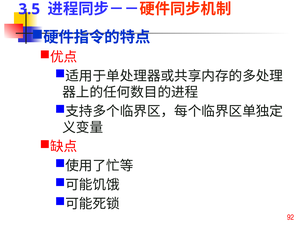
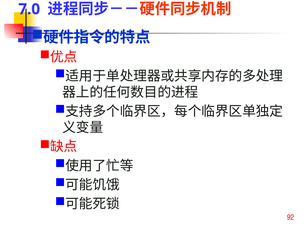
3.5: 3.5 -> 7.0
